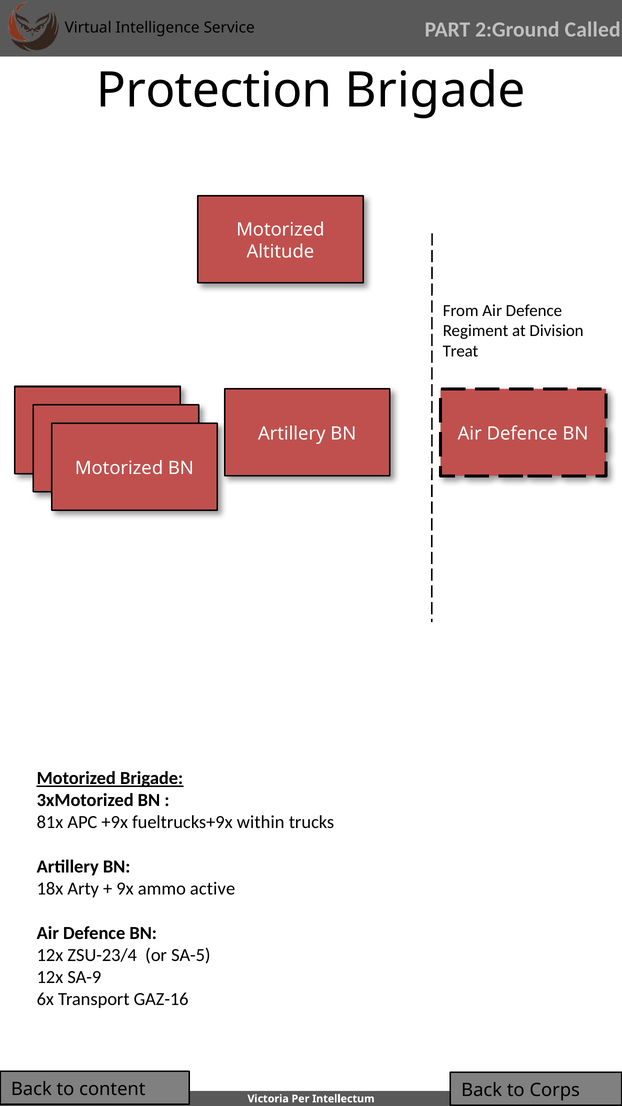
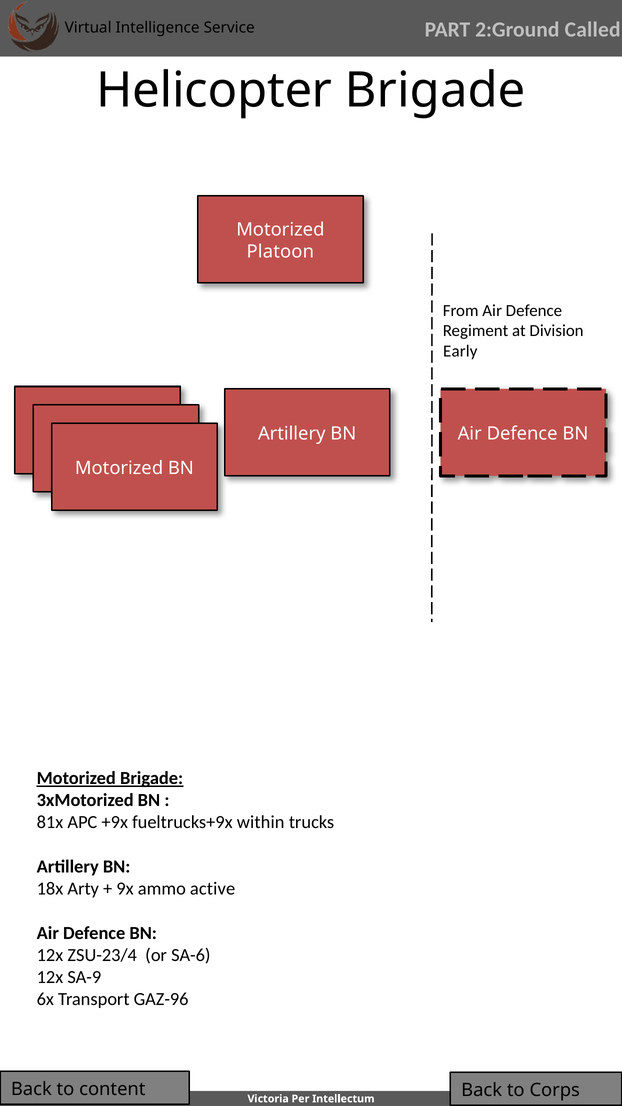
Protection: Protection -> Helicopter
Altitude: Altitude -> Platoon
Treat: Treat -> Early
SA-5: SA-5 -> SA-6
GAZ-16: GAZ-16 -> GAZ-96
